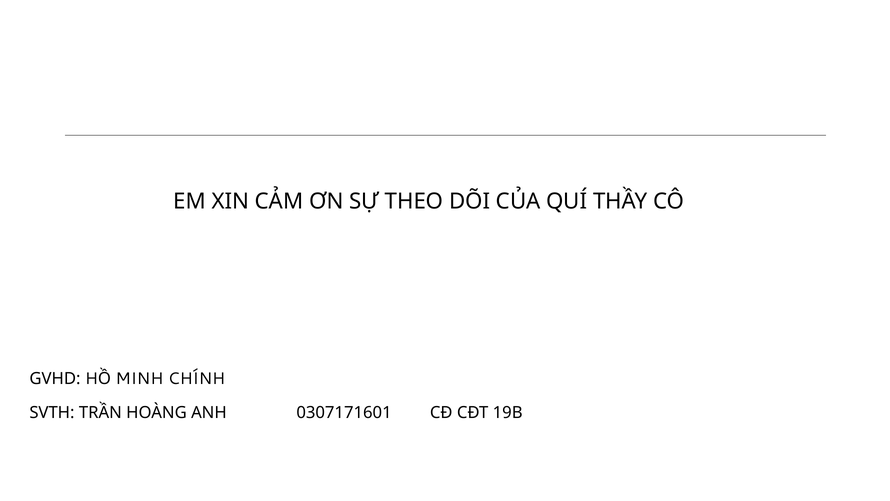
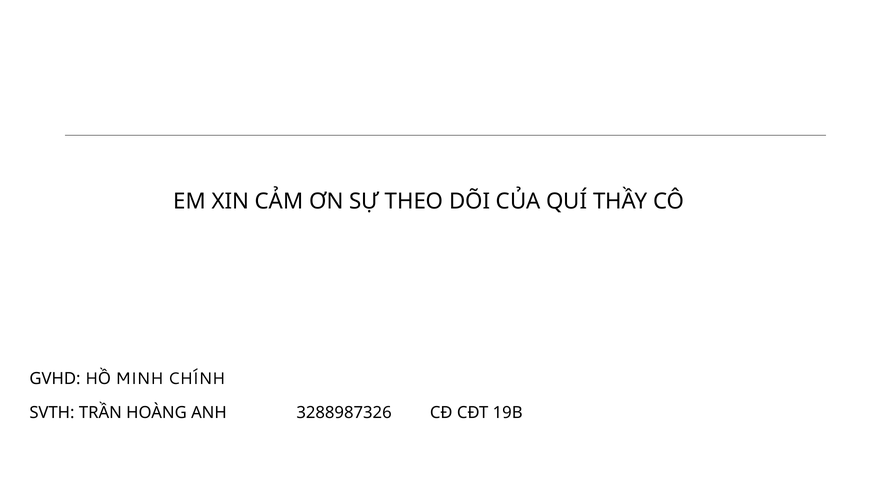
0307171601: 0307171601 -> 3288987326
